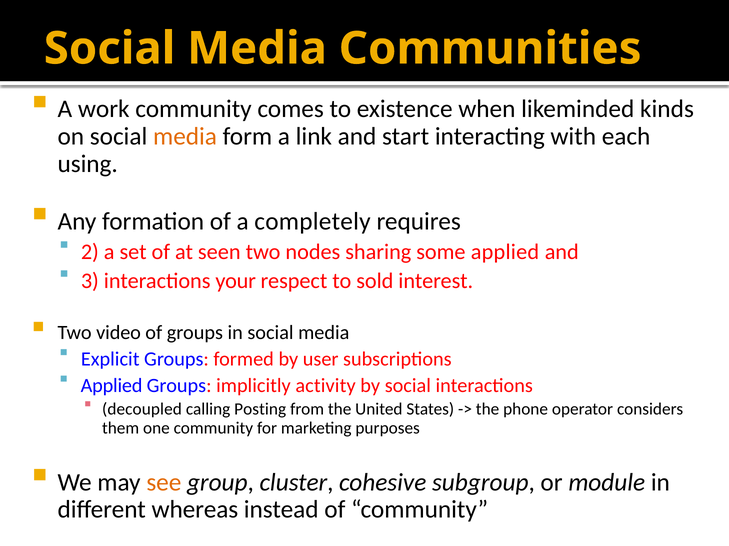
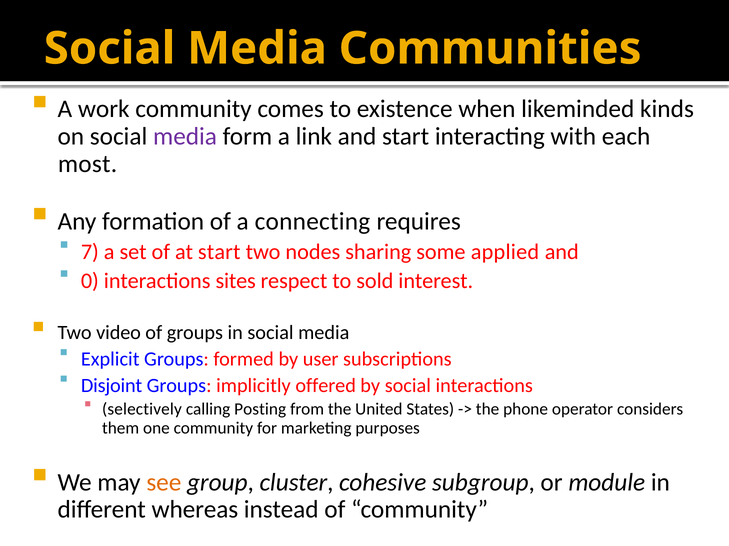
media at (185, 137) colour: orange -> purple
using: using -> most
completely: completely -> connecting
2: 2 -> 7
at seen: seen -> start
3: 3 -> 0
your: your -> sites
Applied at (112, 386): Applied -> Disjoint
activity: activity -> offered
decoupled: decoupled -> selectively
